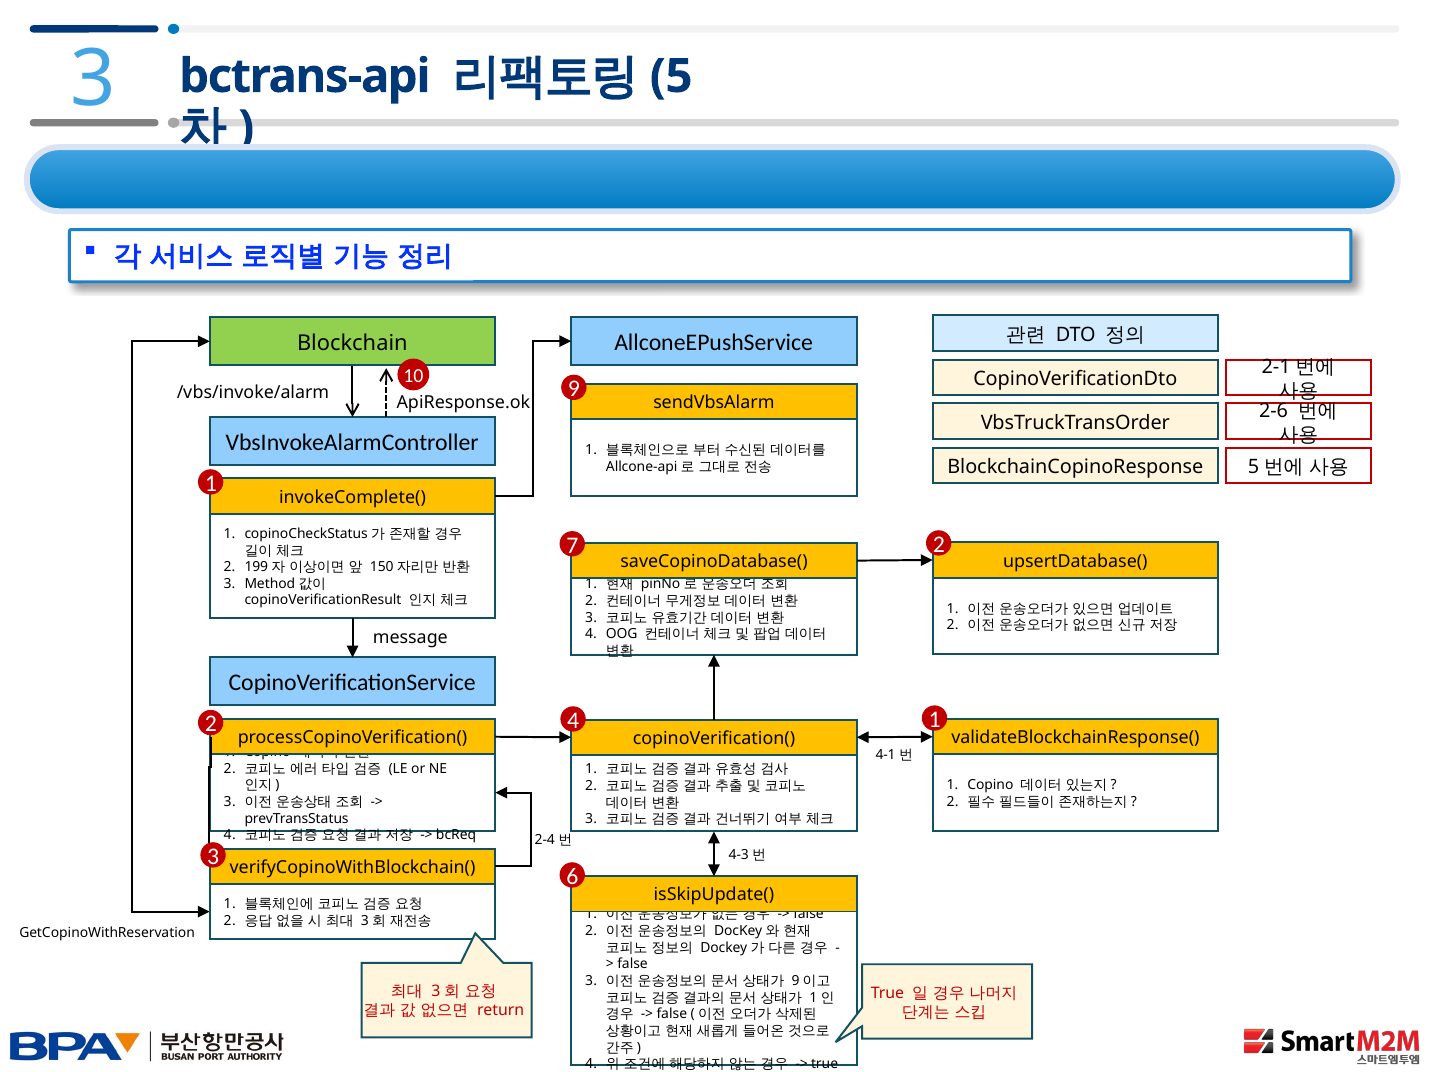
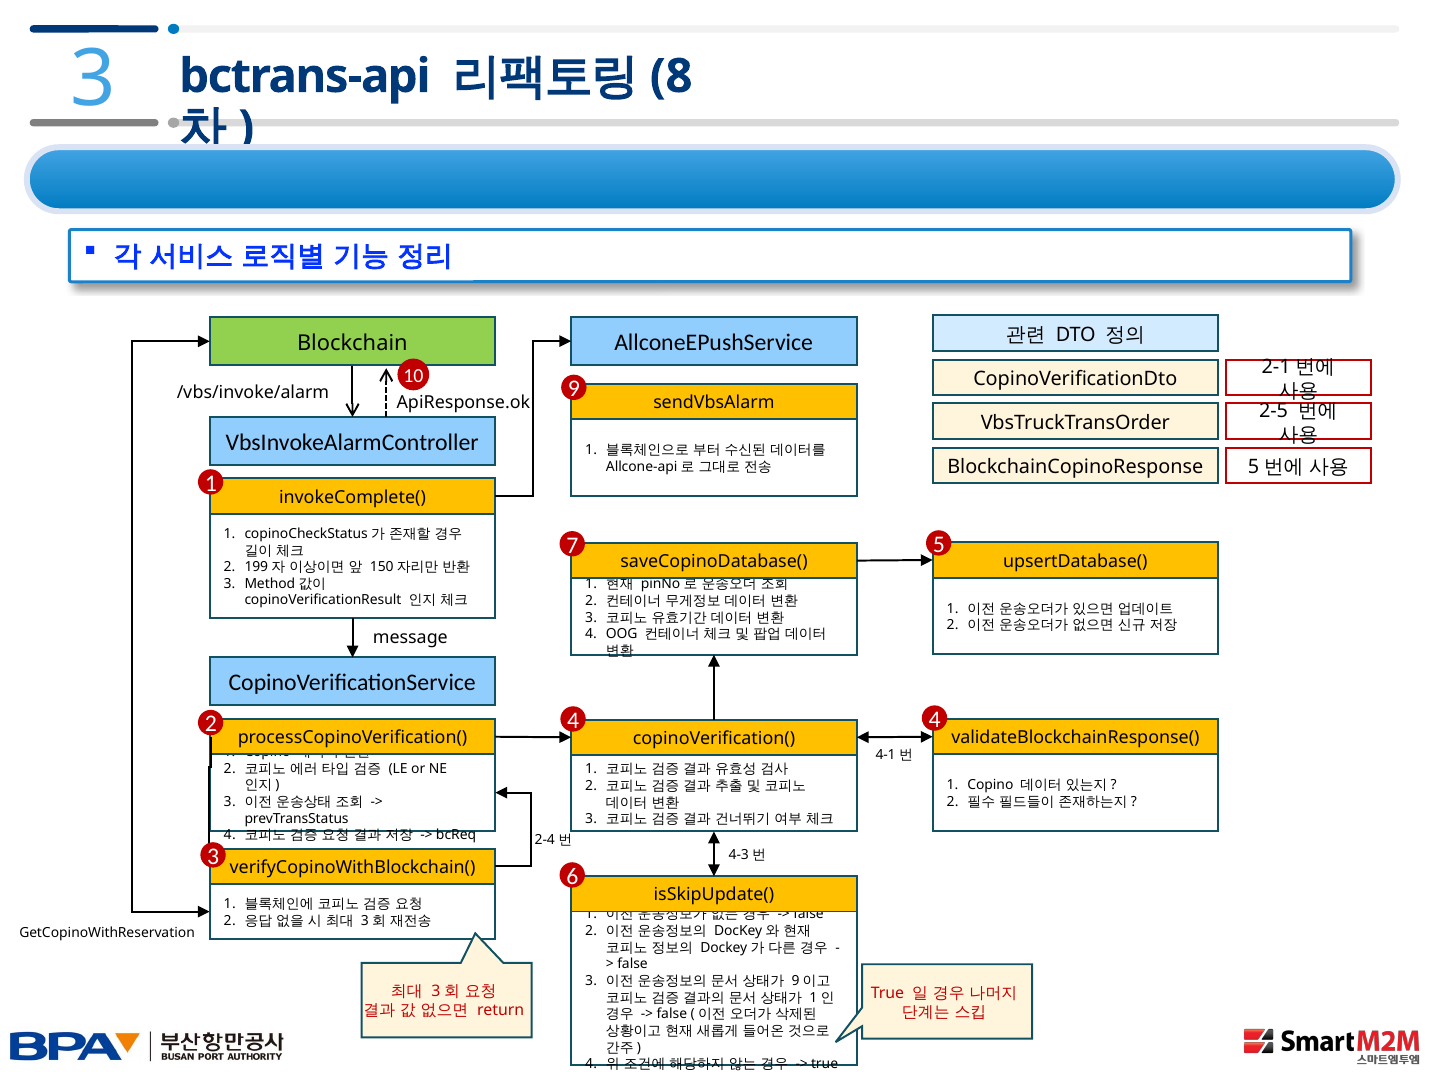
5: 5 -> 8
2-6: 2-6 -> 2-5
7 2: 2 -> 5
4 1: 1 -> 4
